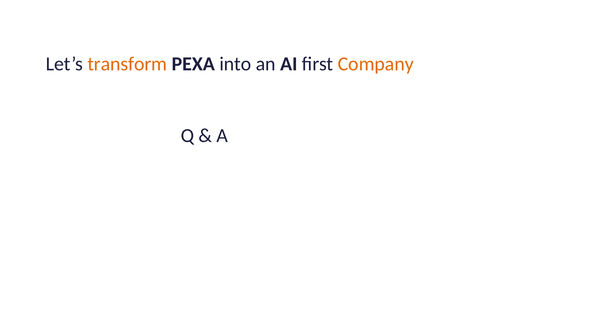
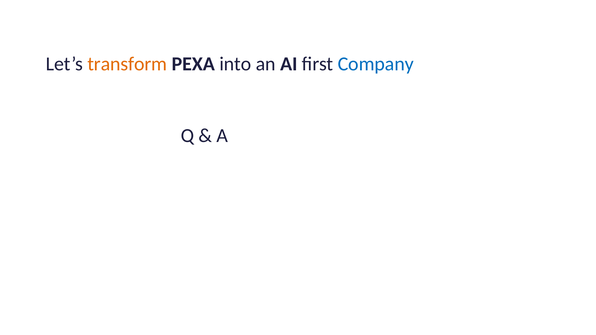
Company colour: orange -> blue
